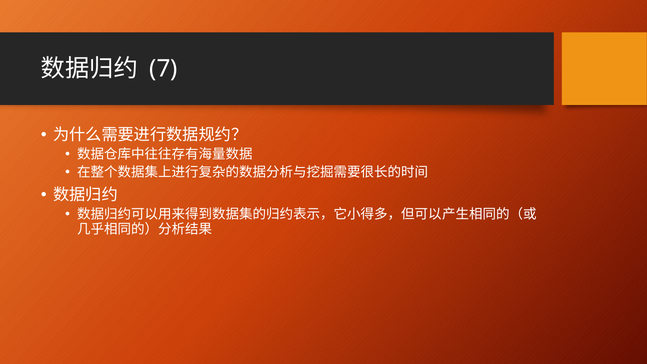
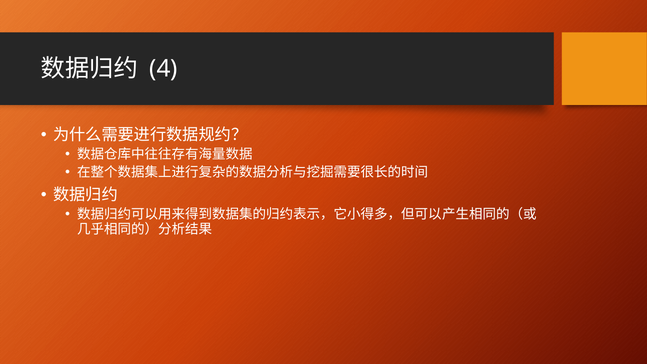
7: 7 -> 4
